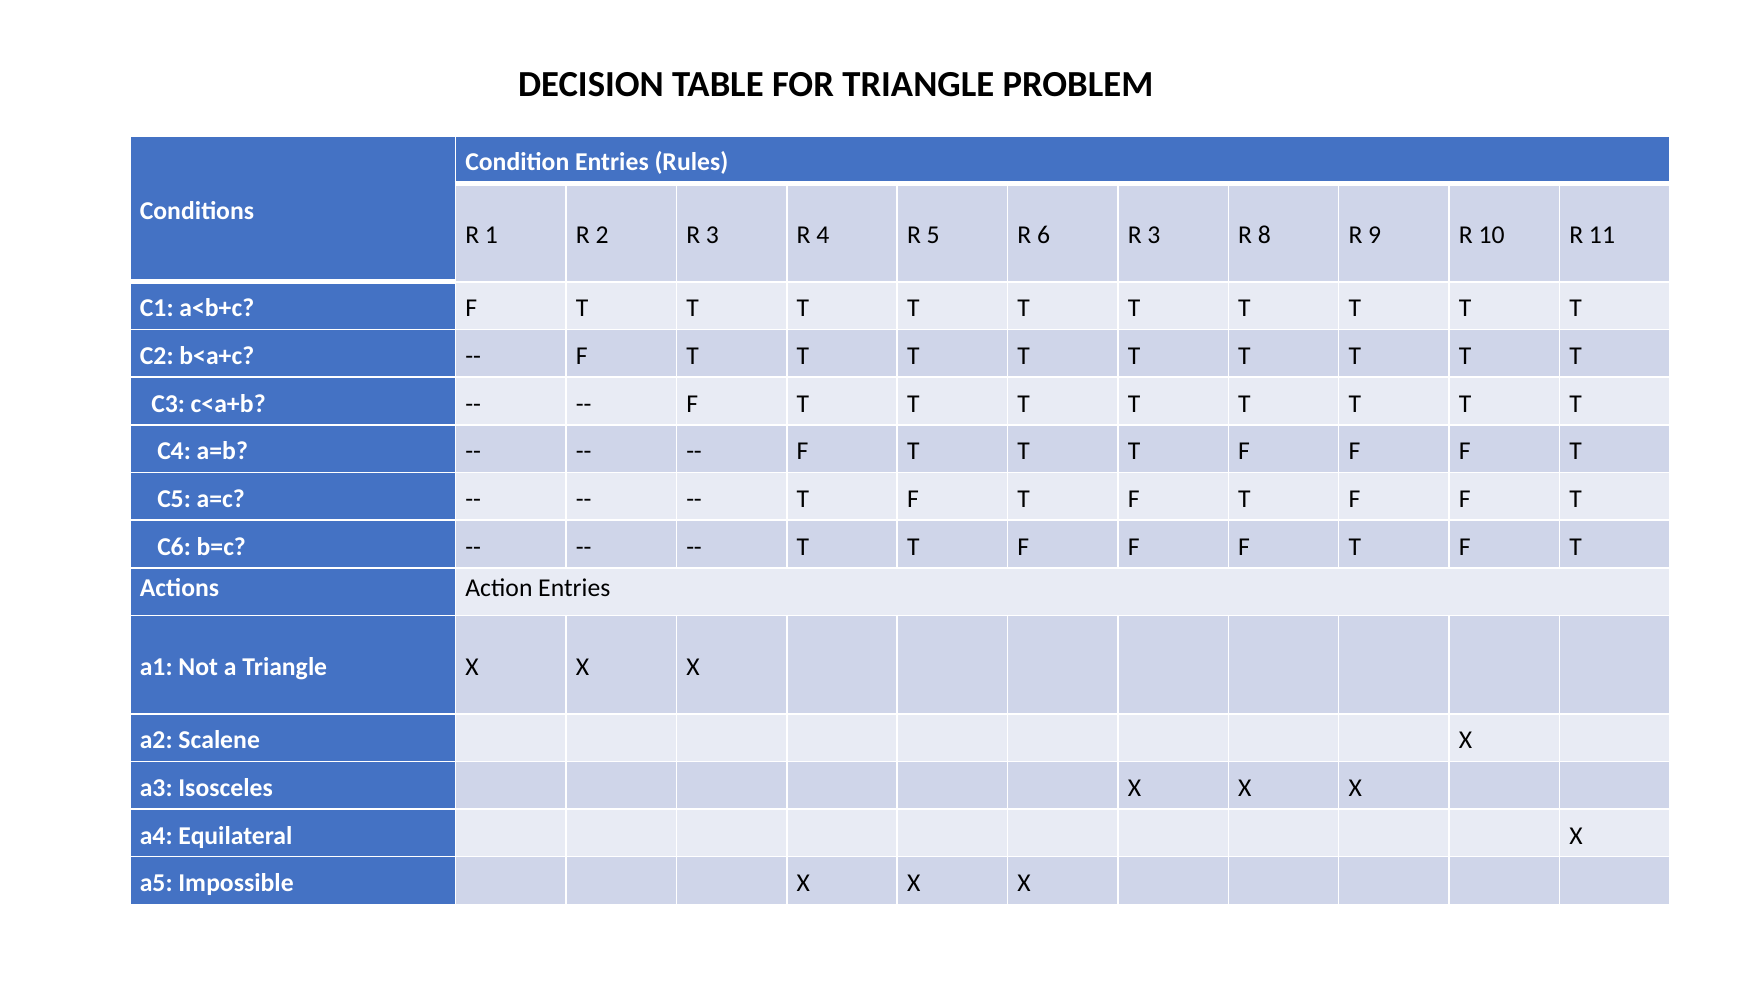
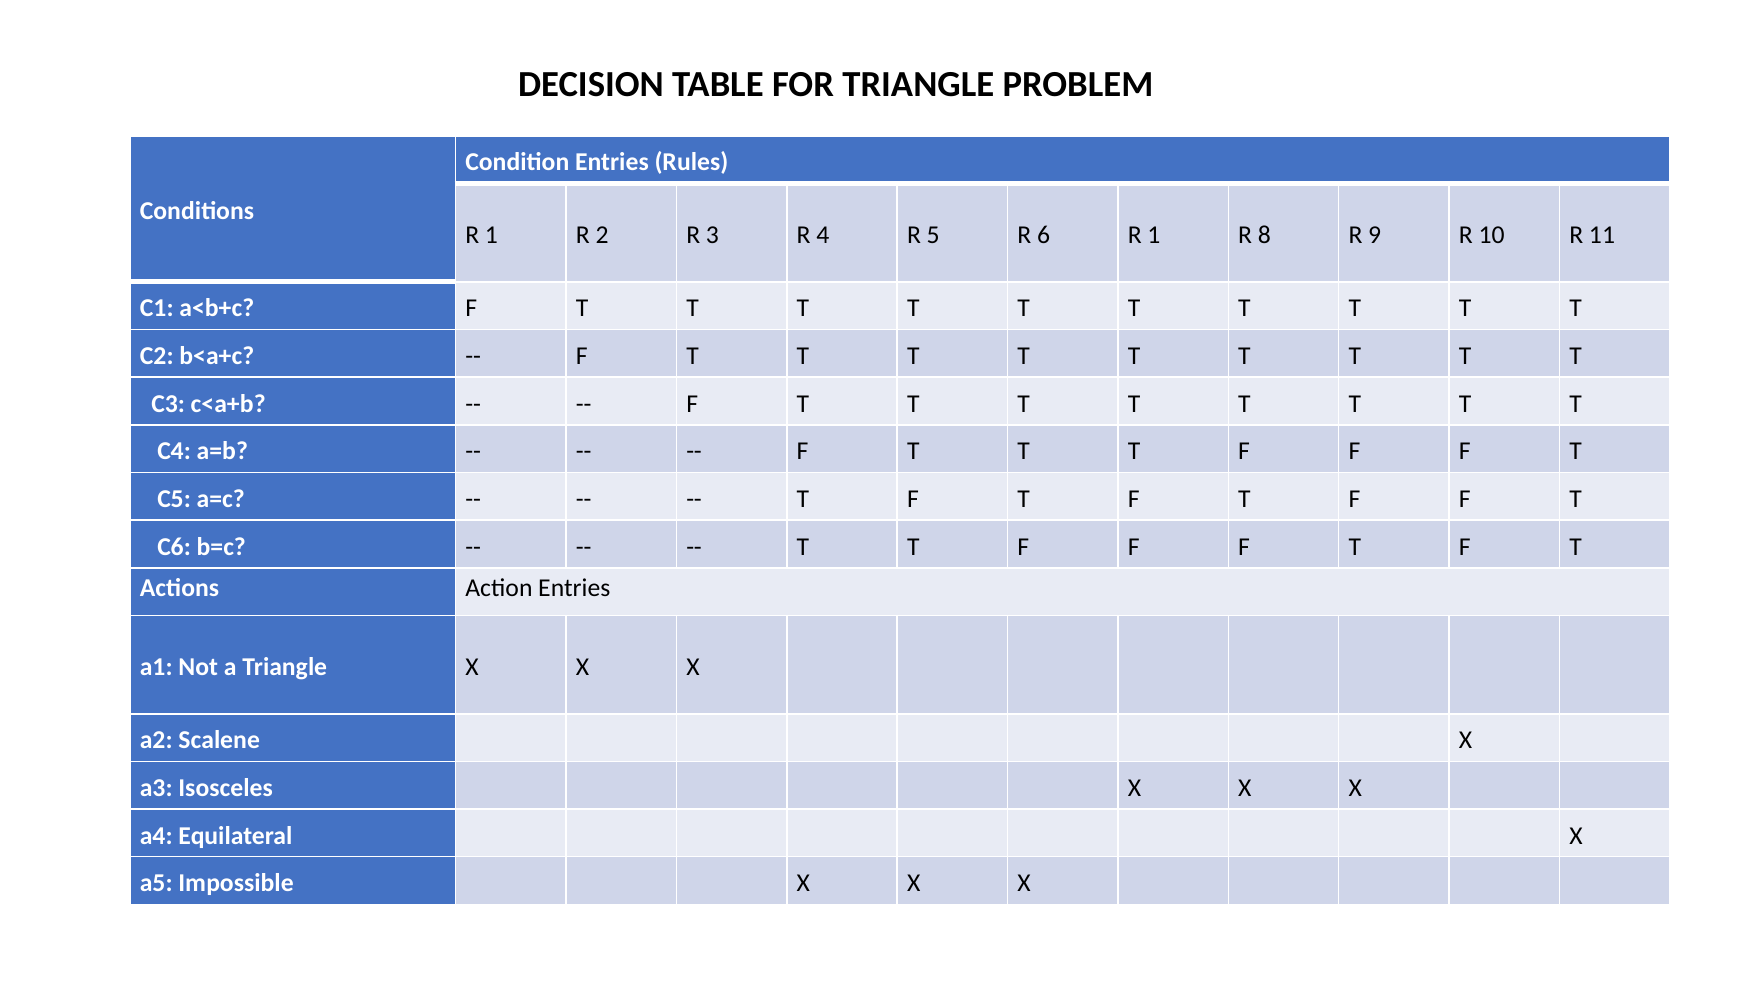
6 R 3: 3 -> 1
